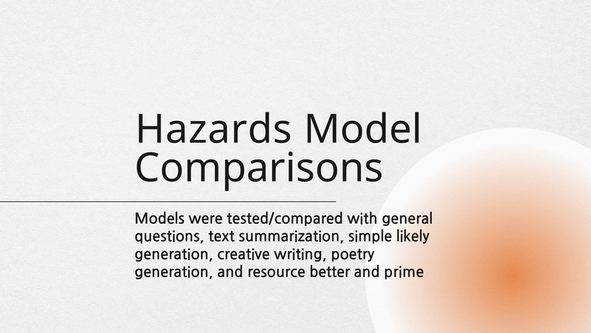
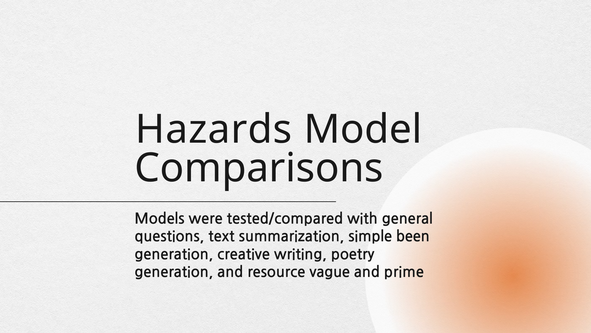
likely: likely -> been
better: better -> vague
